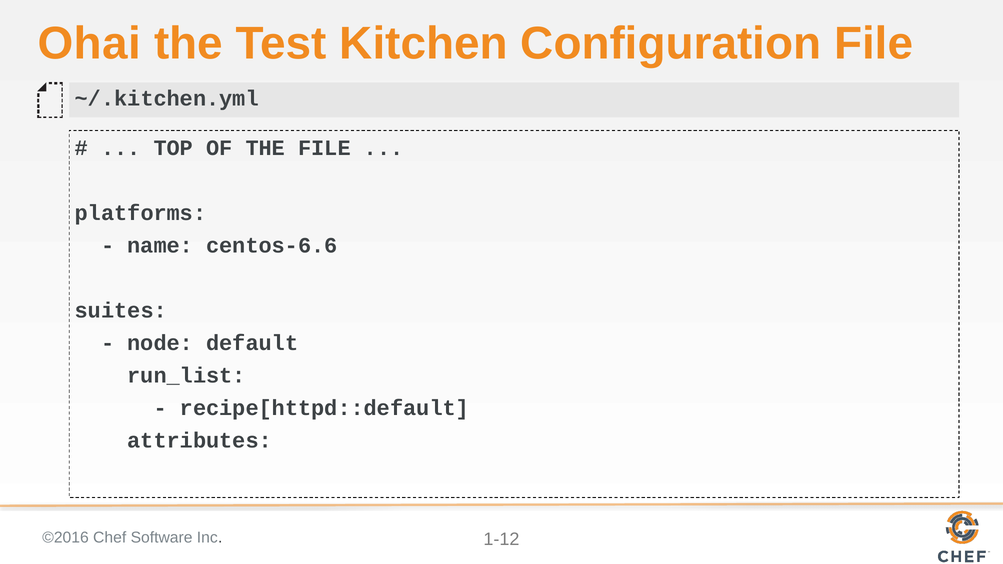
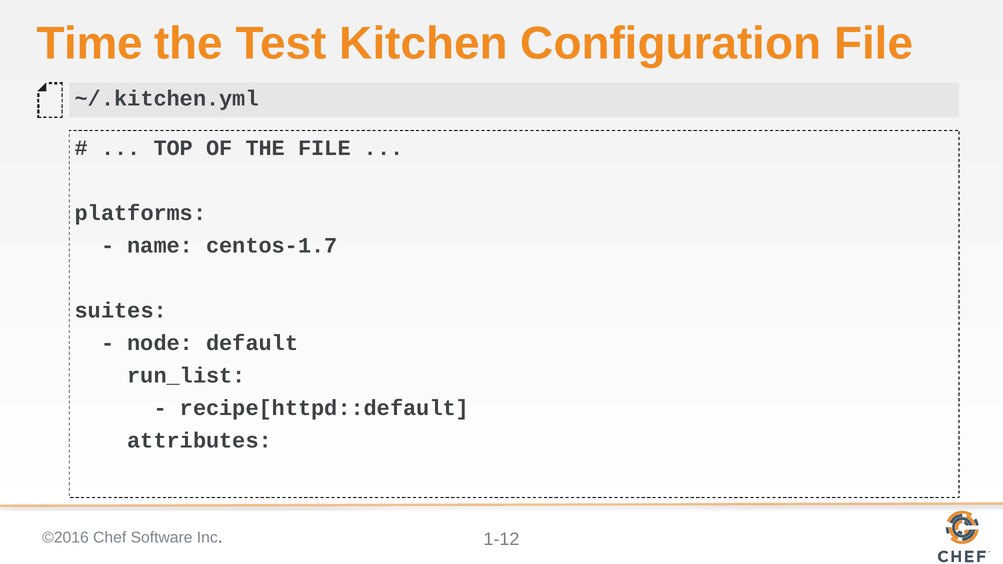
Ohai: Ohai -> Time
centos-6.6: centos-6.6 -> centos-1.7
